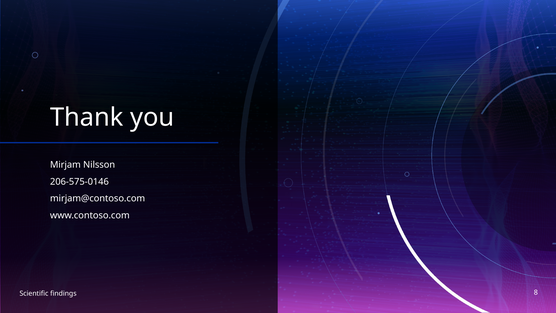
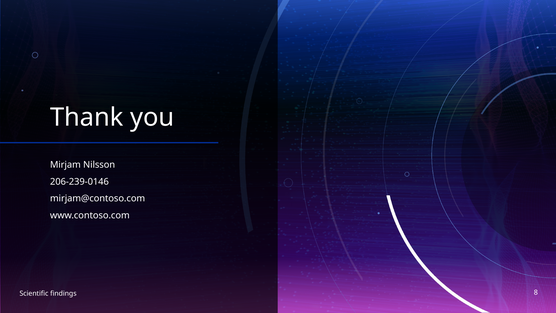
206-575-0146: 206-575-0146 -> 206-239-0146
